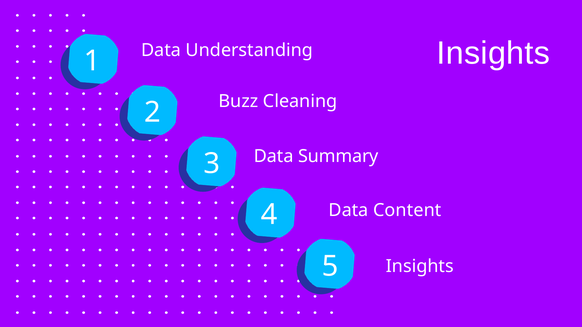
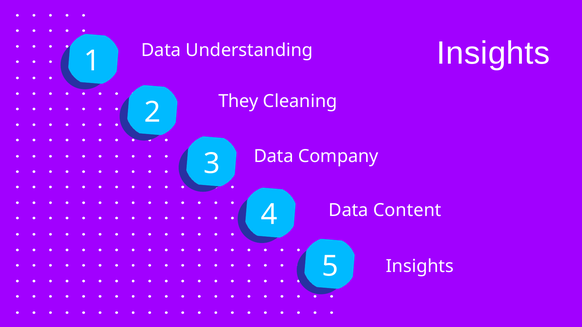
Buzz: Buzz -> They
Summary: Summary -> Company
